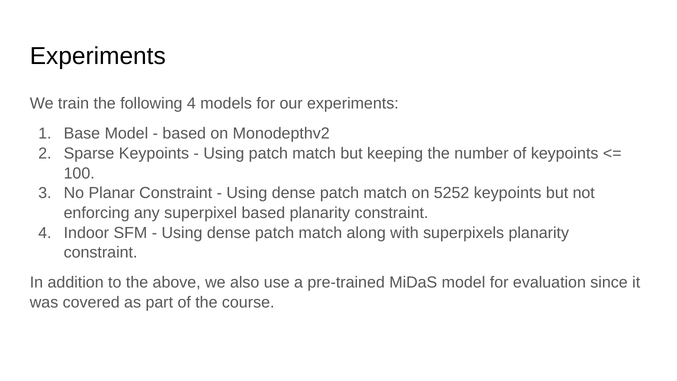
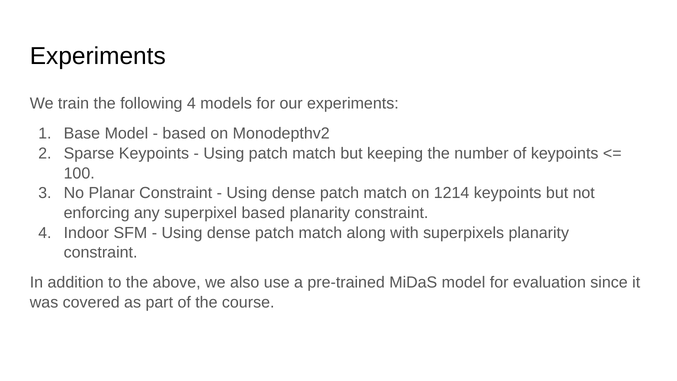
5252: 5252 -> 1214
